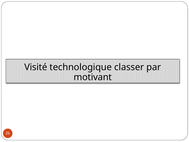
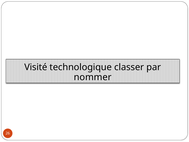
motivant: motivant -> nommer
